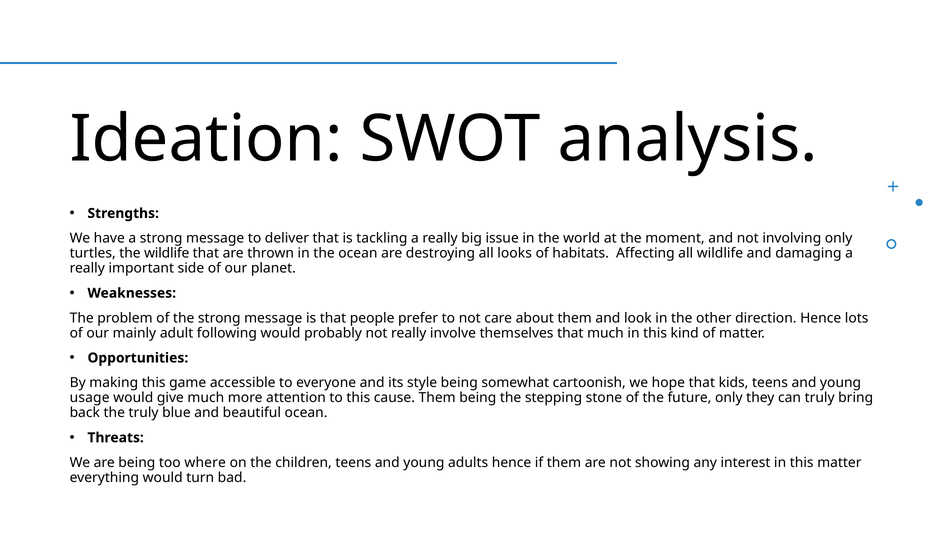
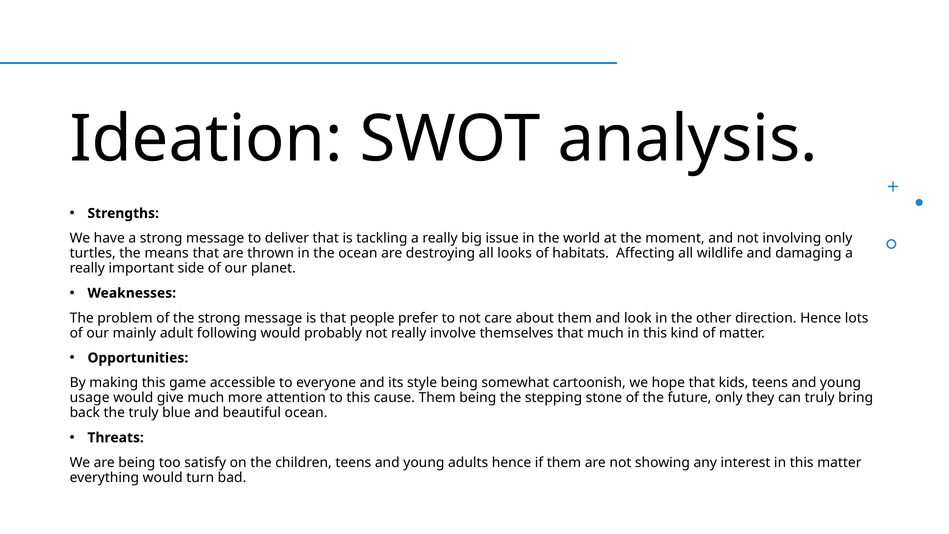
the wildlife: wildlife -> means
where: where -> satisfy
